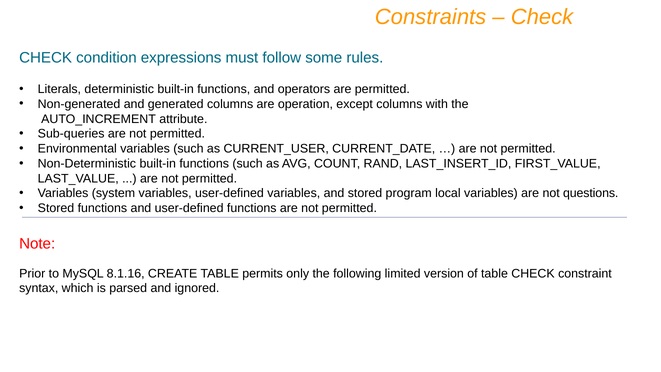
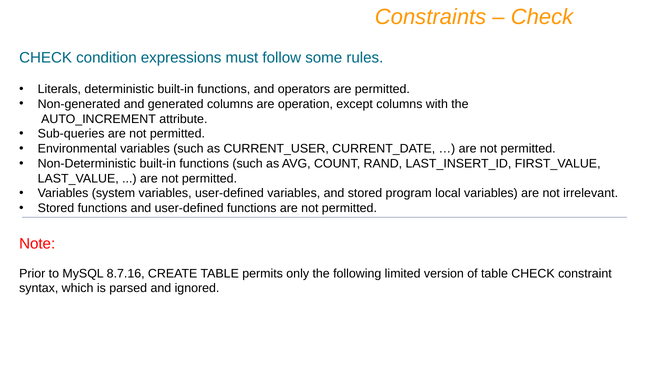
questions: questions -> irrelevant
8.1.16: 8.1.16 -> 8.7.16
